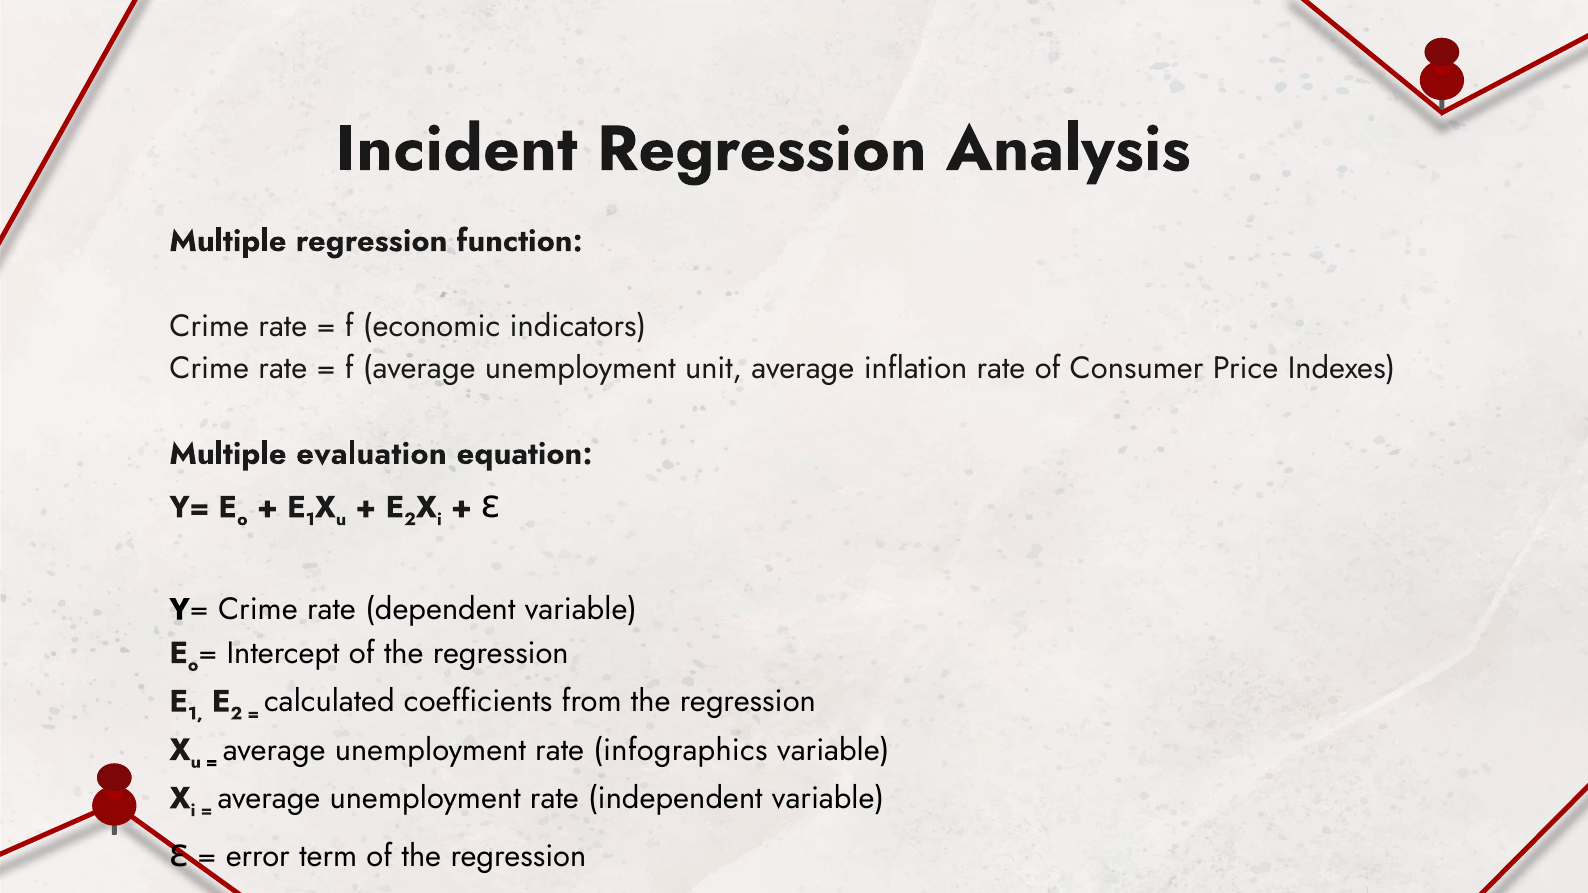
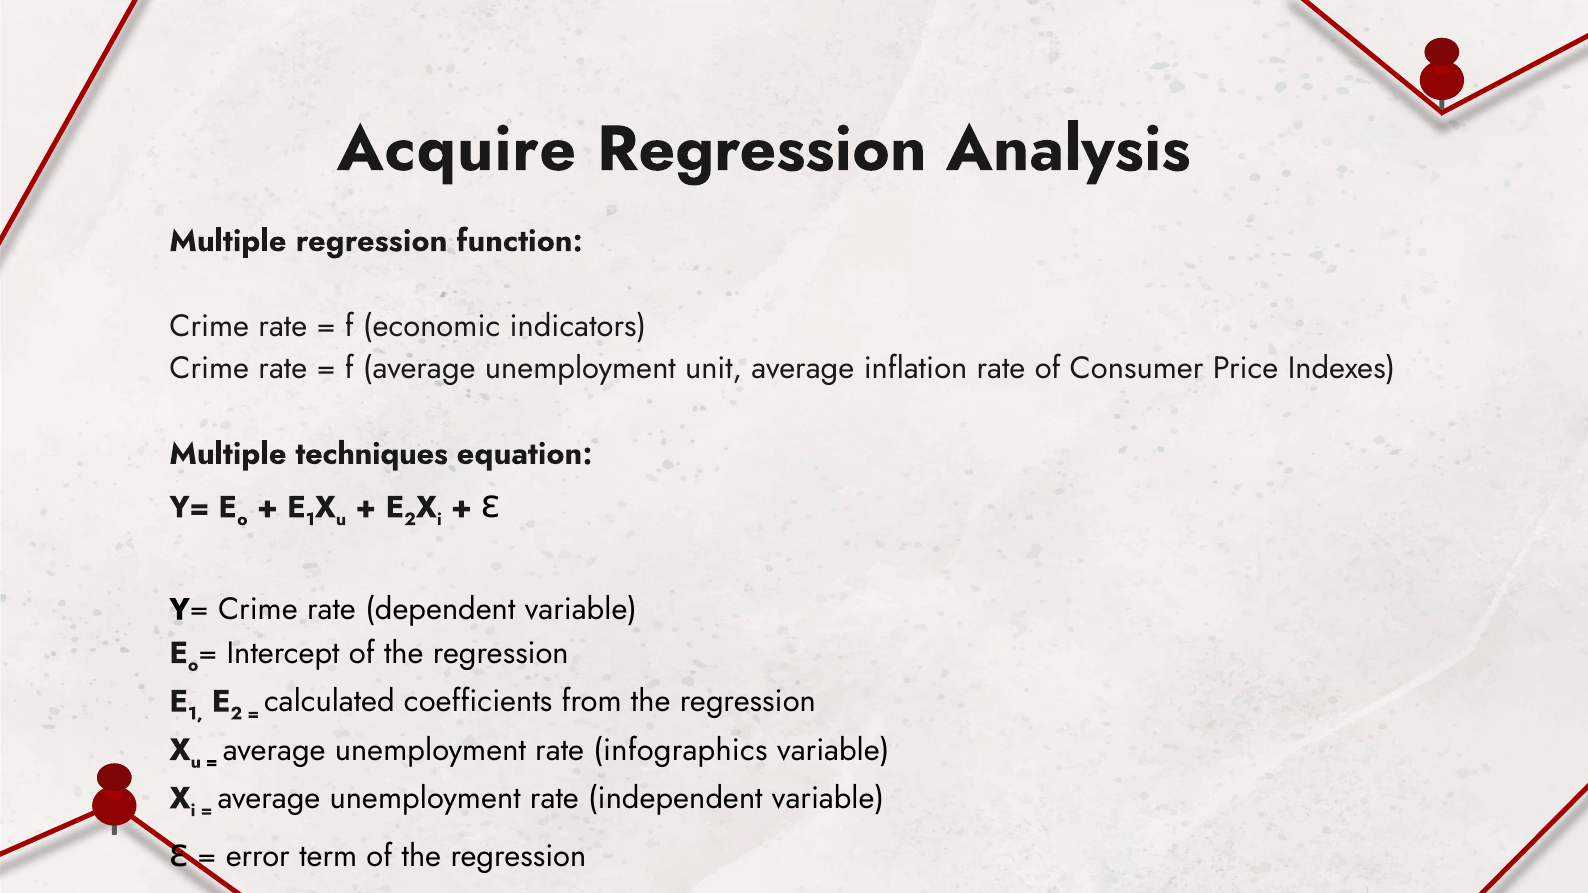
Incident: Incident -> Acquire
evaluation: evaluation -> techniques
